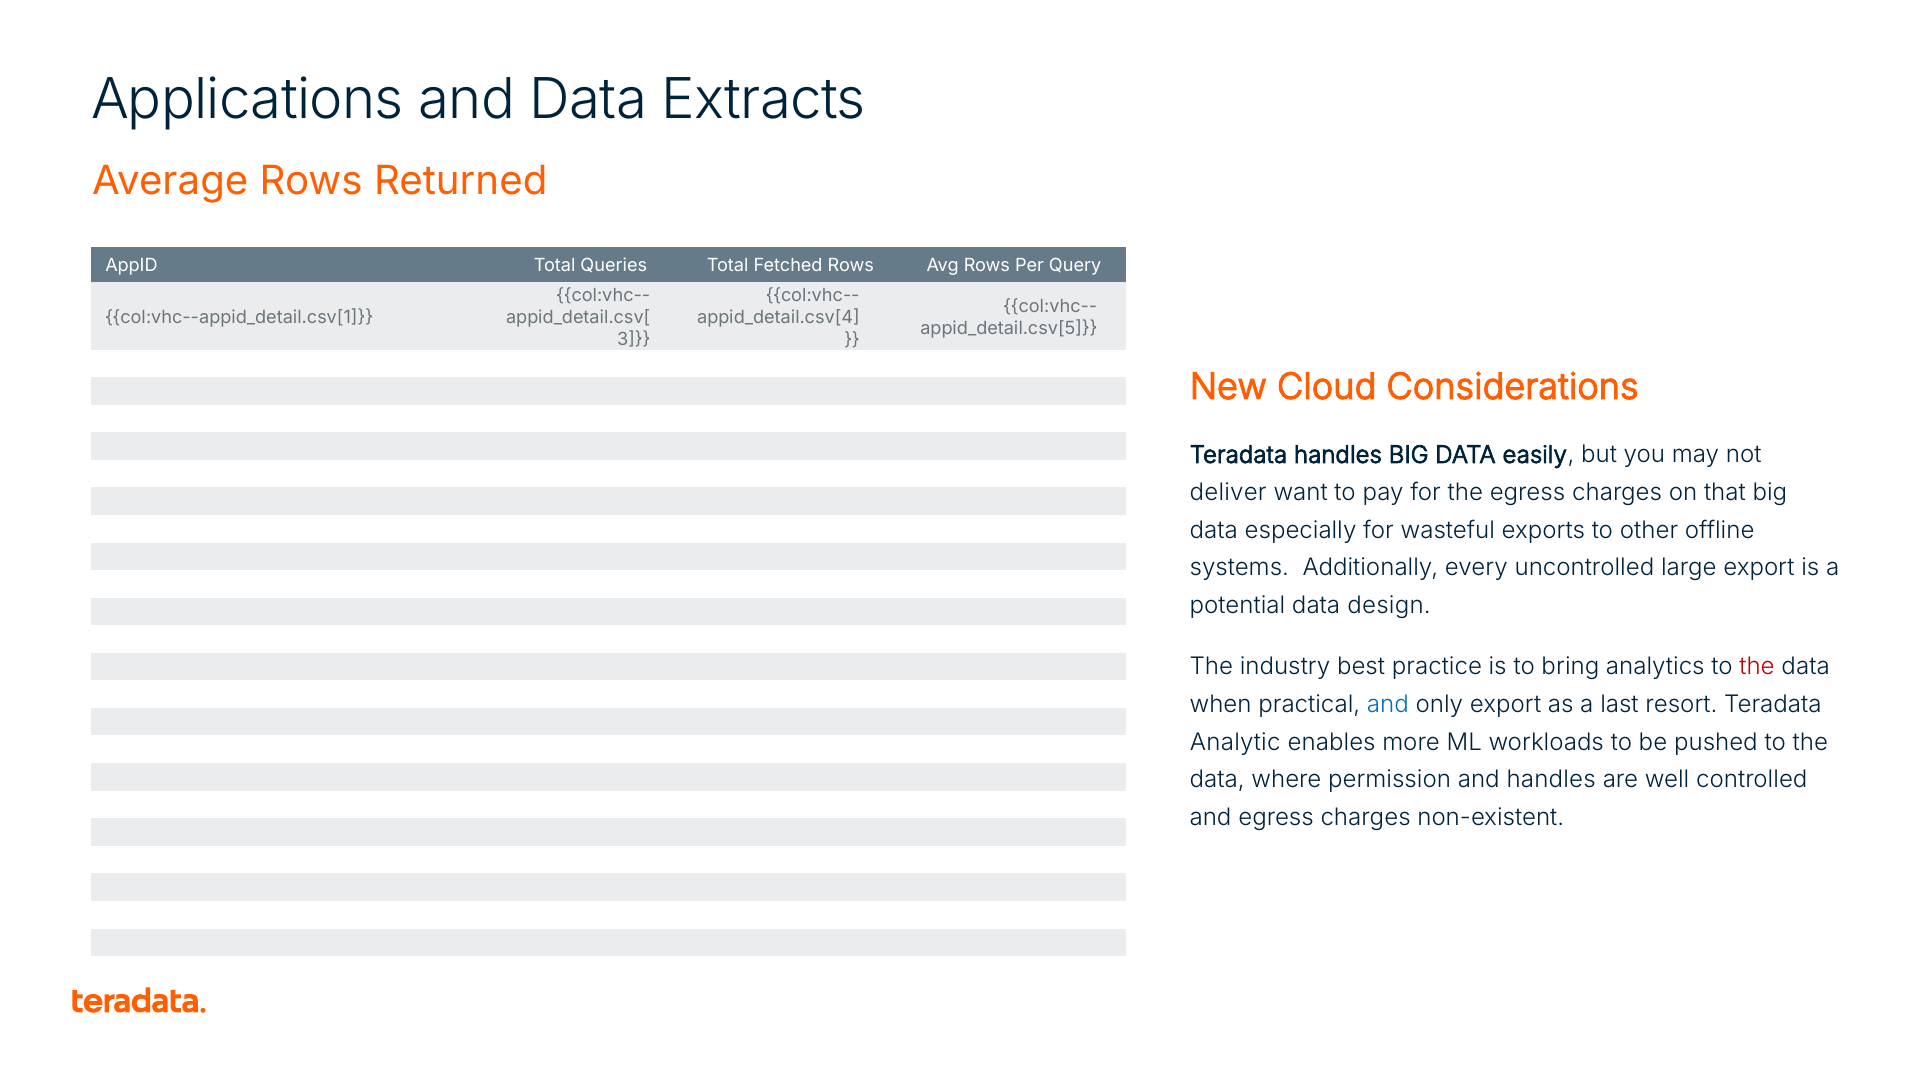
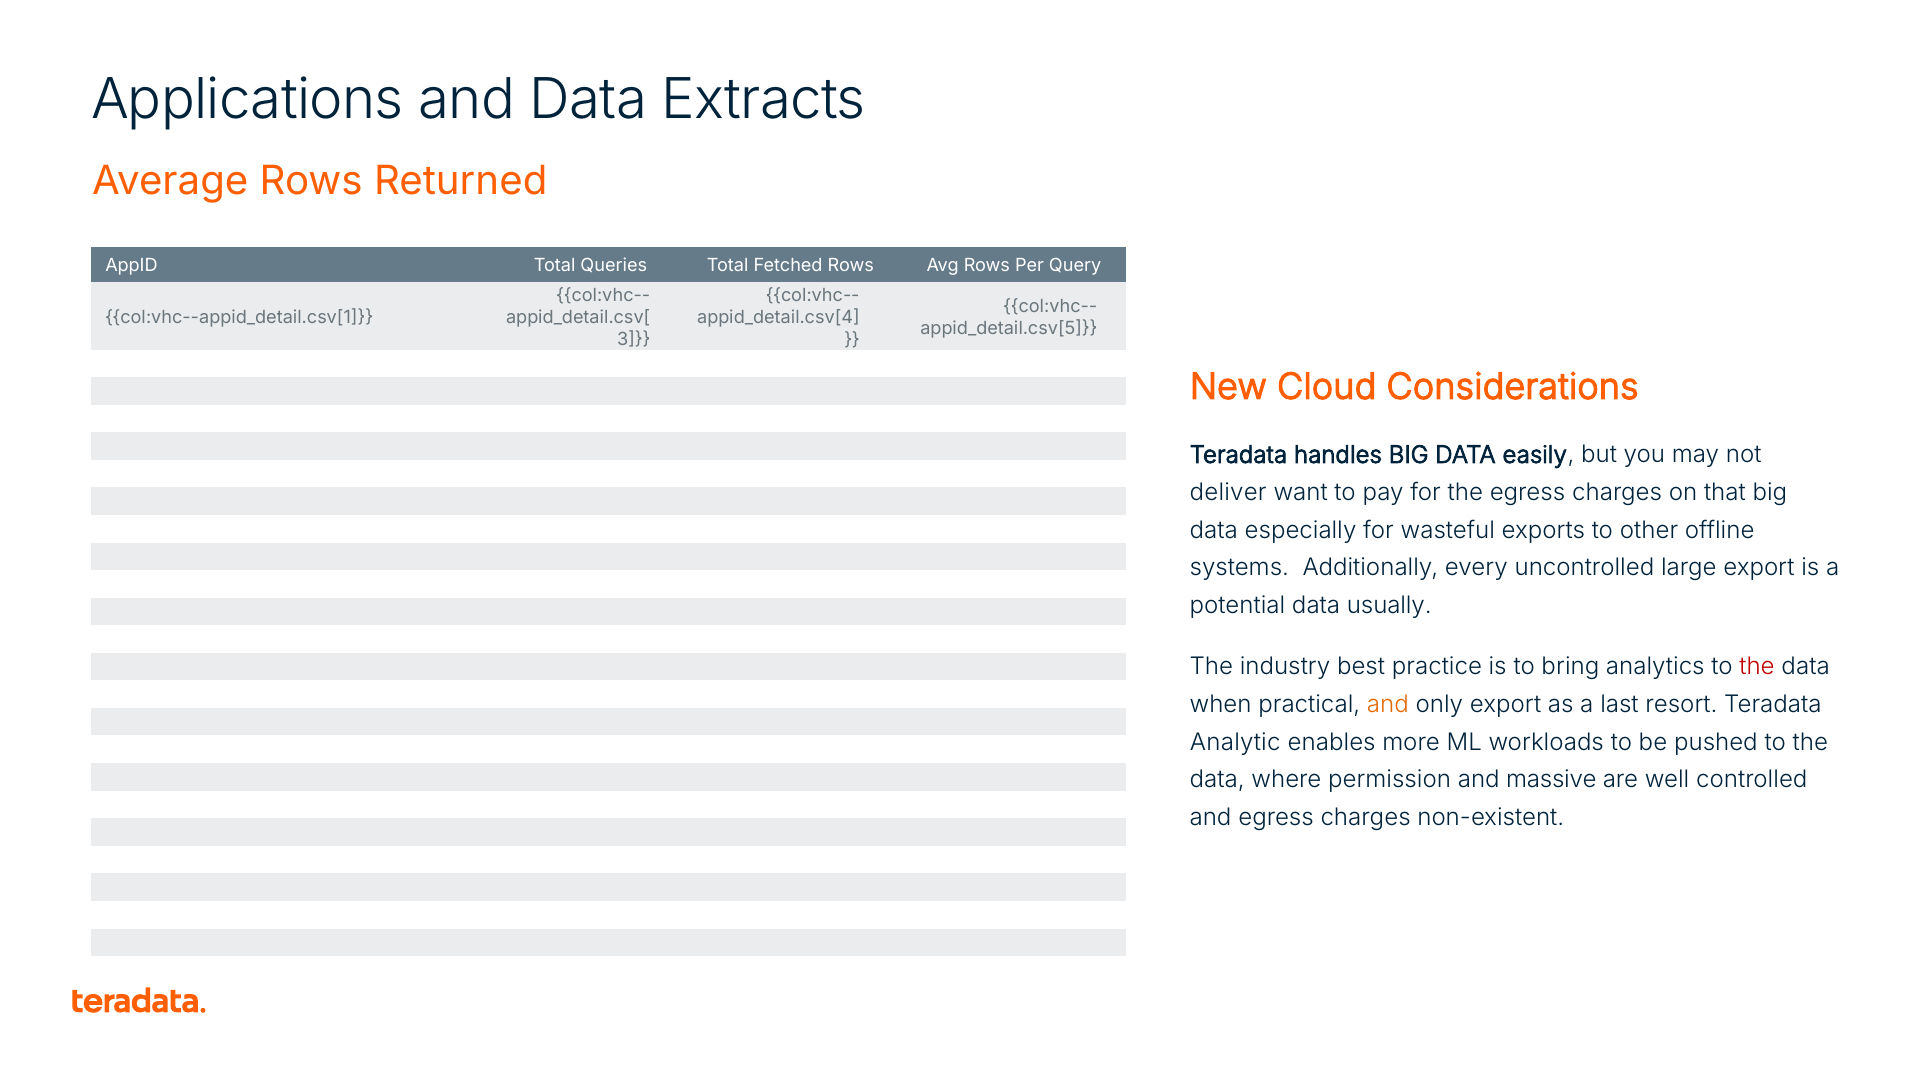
design: design -> usually
and at (1388, 705) colour: blue -> orange
and handles: handles -> massive
